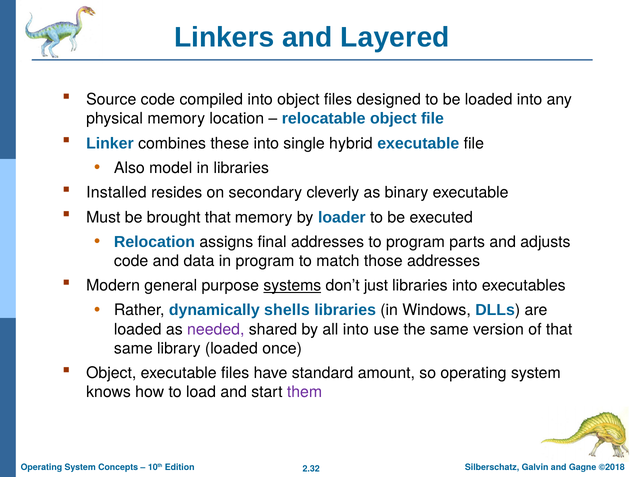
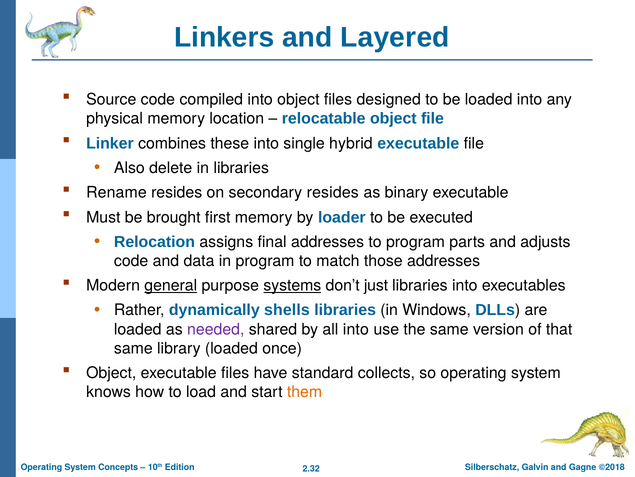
model: model -> delete
Installed: Installed -> Rename
secondary cleverly: cleverly -> resides
brought that: that -> first
general underline: none -> present
amount: amount -> collects
them colour: purple -> orange
